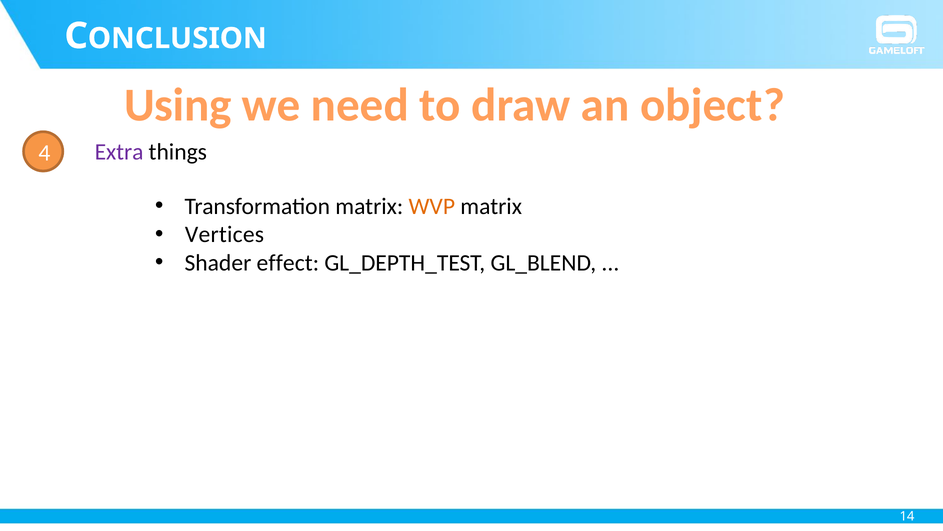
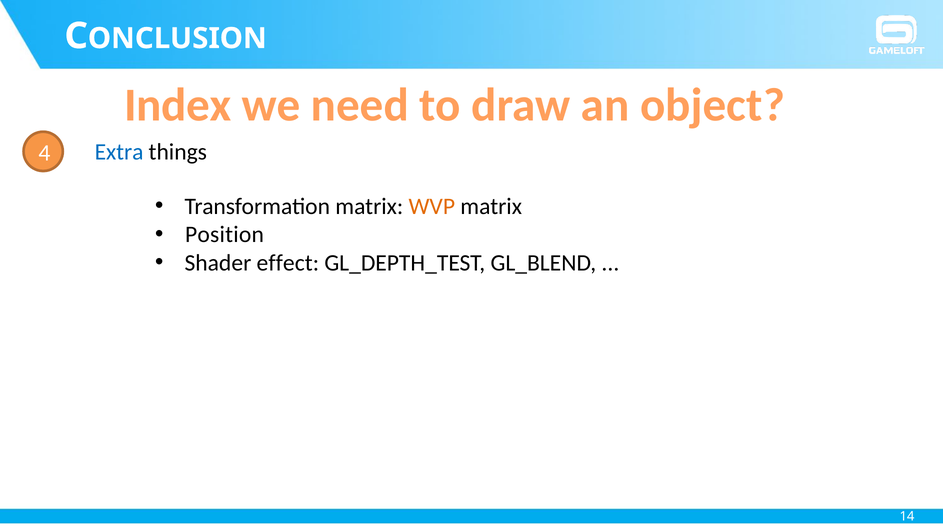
Using: Using -> Index
Extra colour: purple -> blue
Vertices: Vertices -> Position
